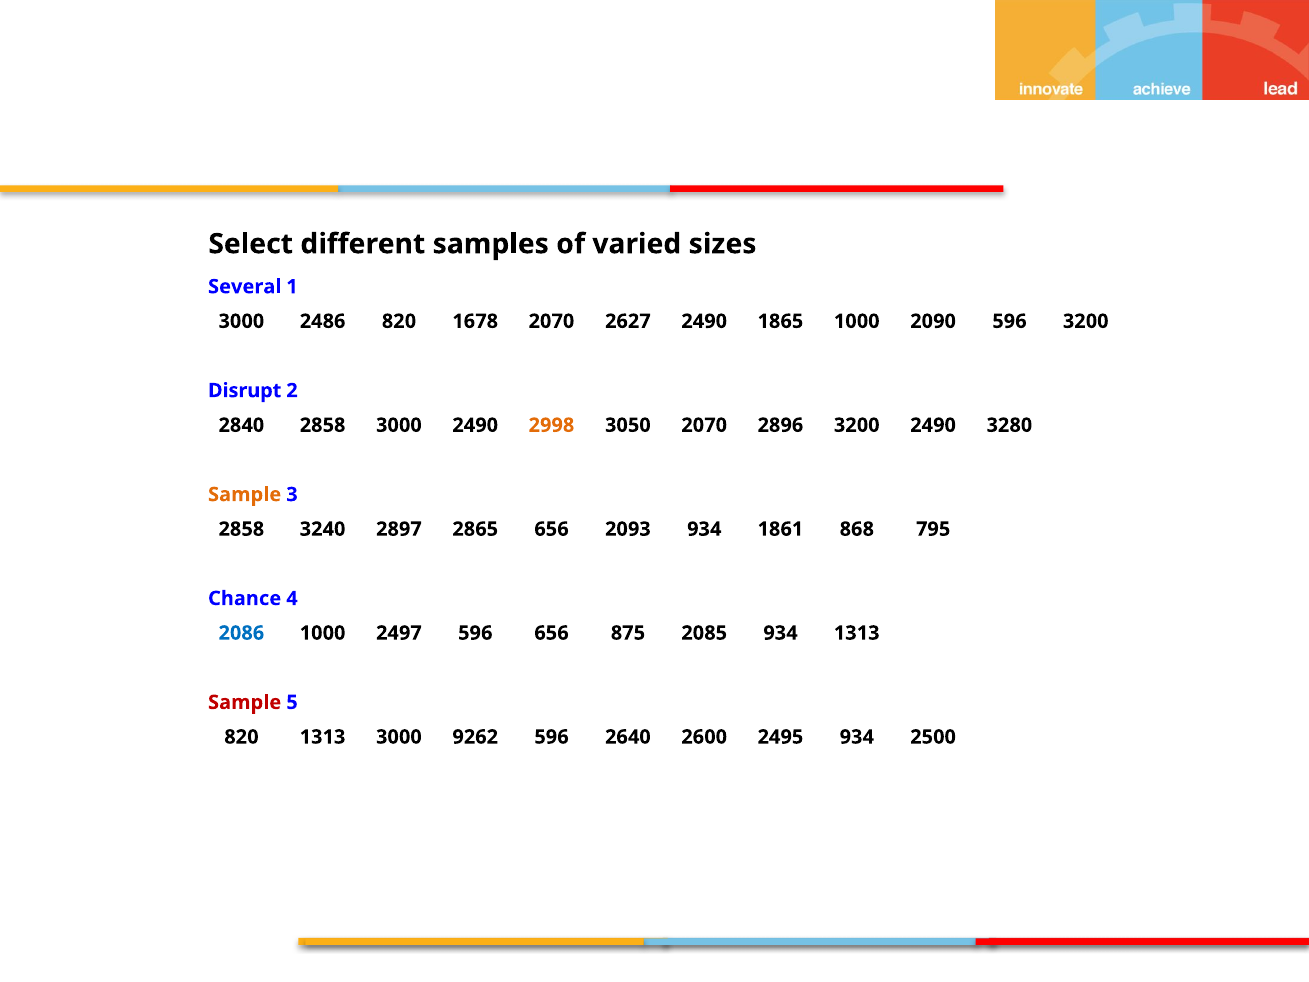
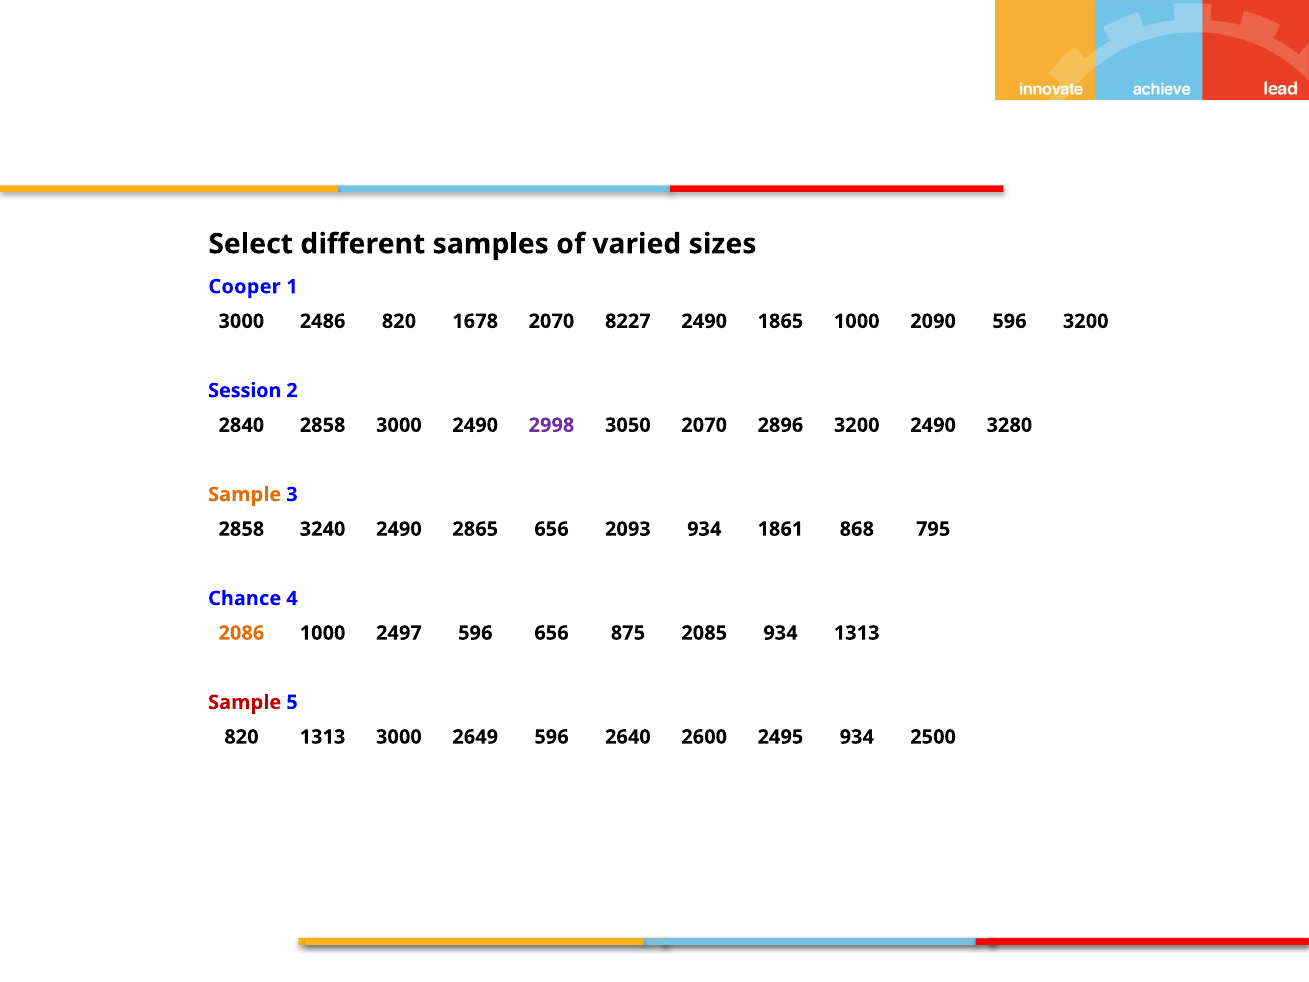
Several: Several -> Cooper
2627: 2627 -> 8227
Disrupt: Disrupt -> Session
2998 colour: orange -> purple
3240 2897: 2897 -> 2490
2086 colour: blue -> orange
9262: 9262 -> 2649
